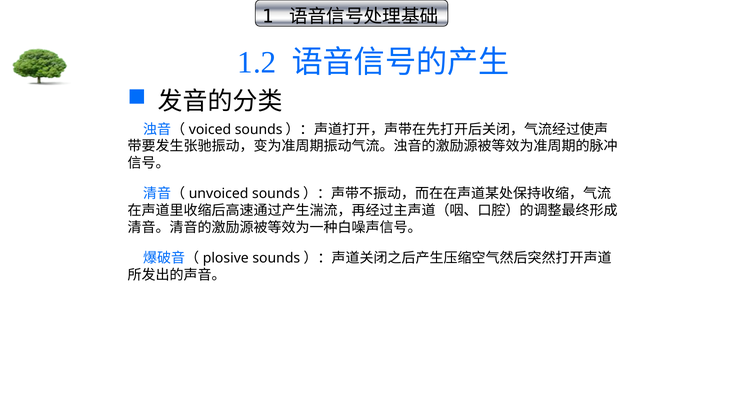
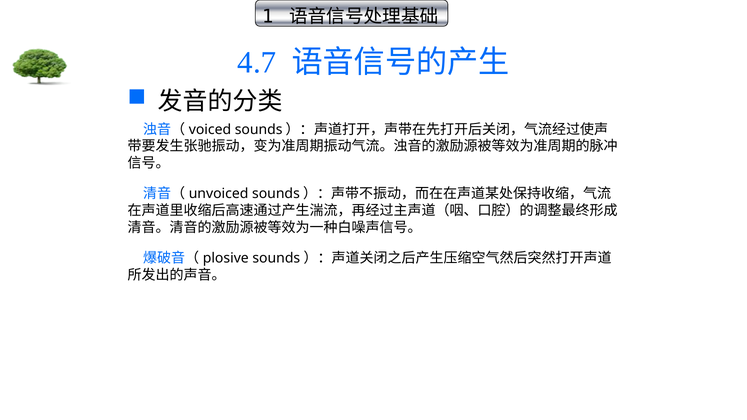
1.2: 1.2 -> 4.7
